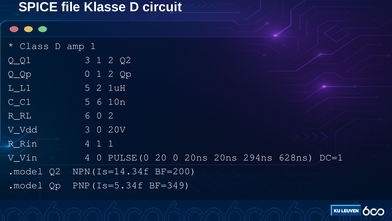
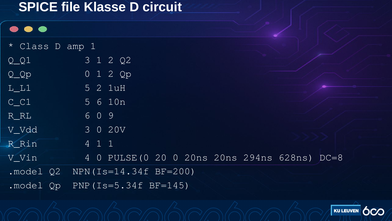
0 2: 2 -> 9
DC=1: DC=1 -> DC=8
BF=349: BF=349 -> BF=145
